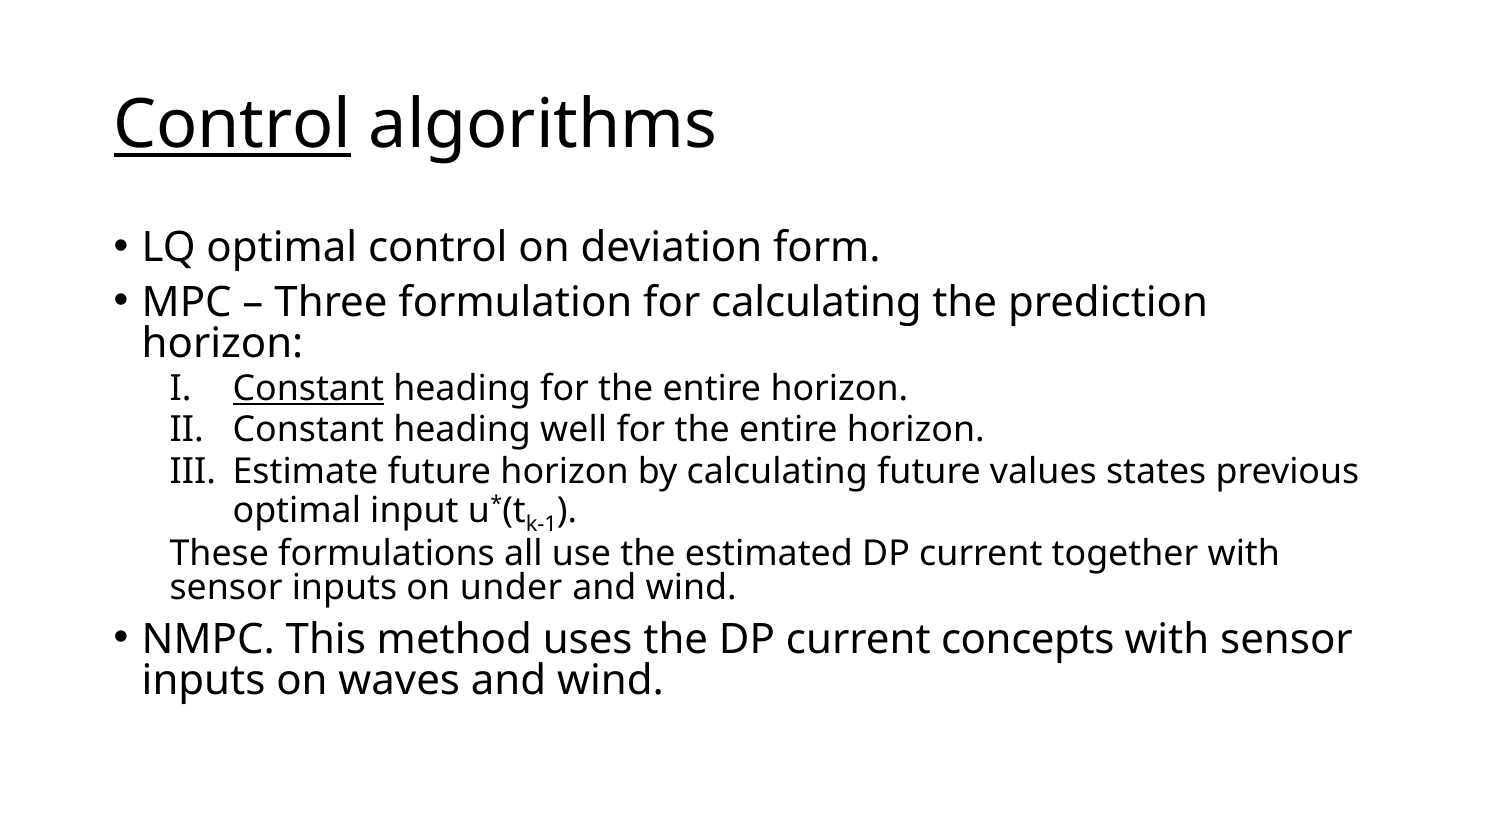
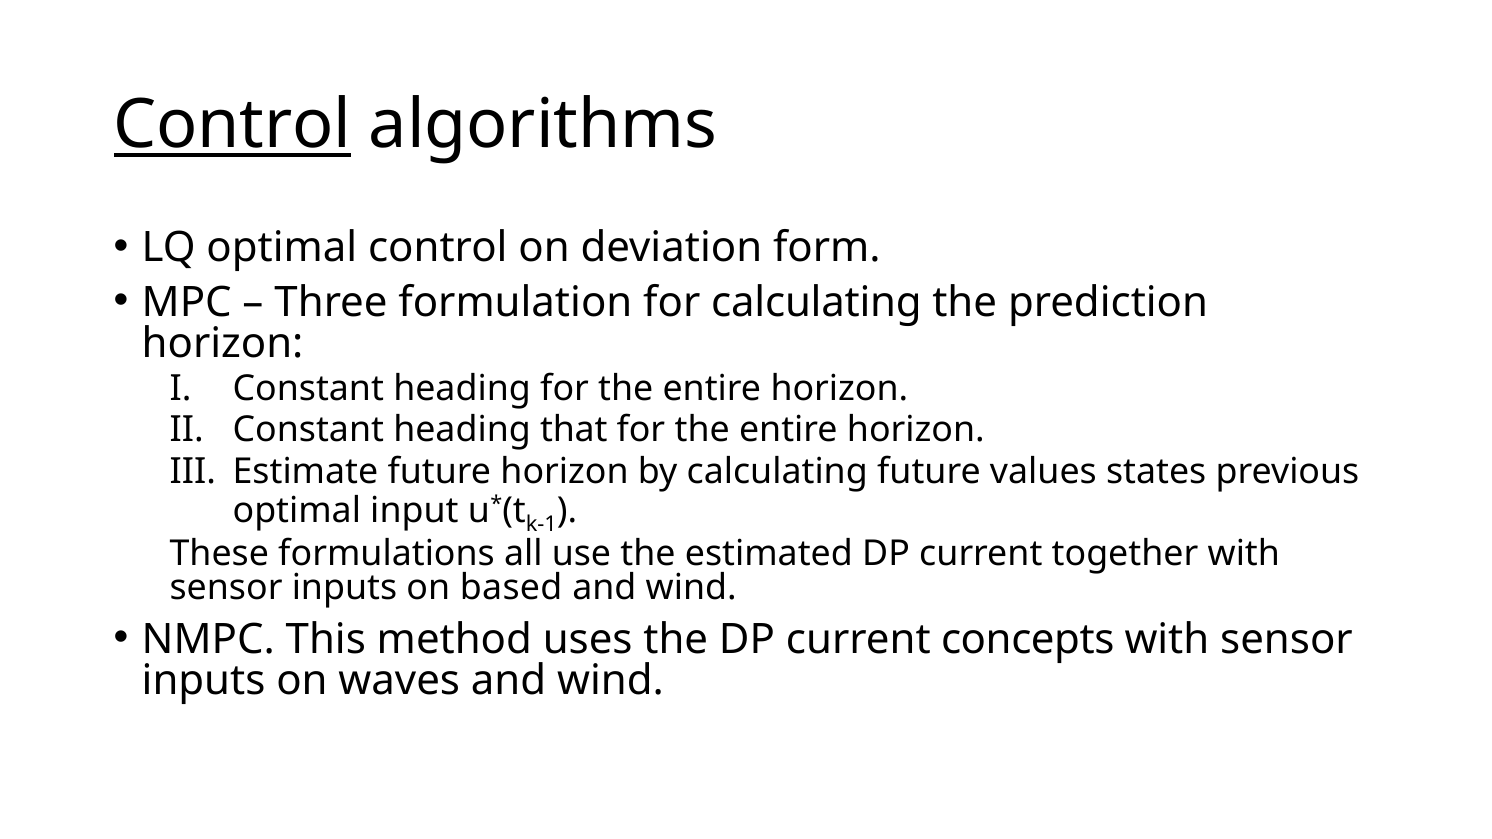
Constant at (308, 388) underline: present -> none
well: well -> that
under: under -> based
